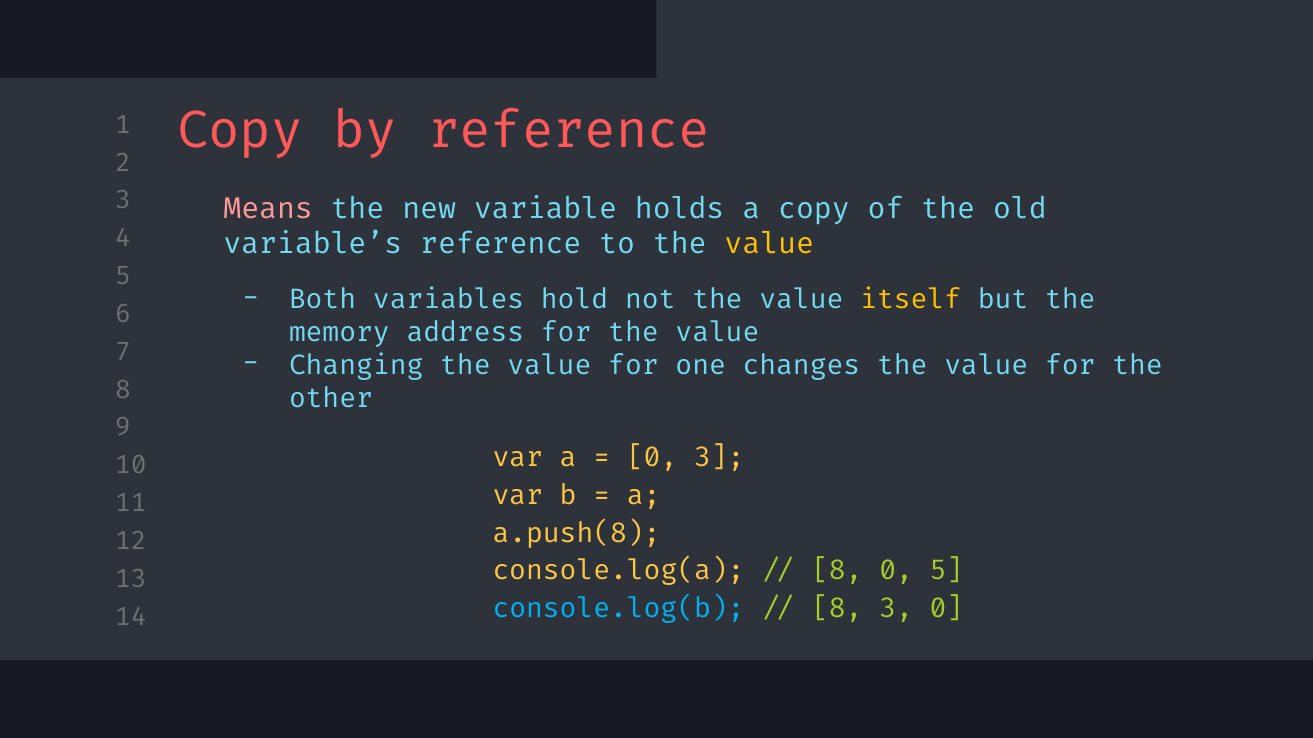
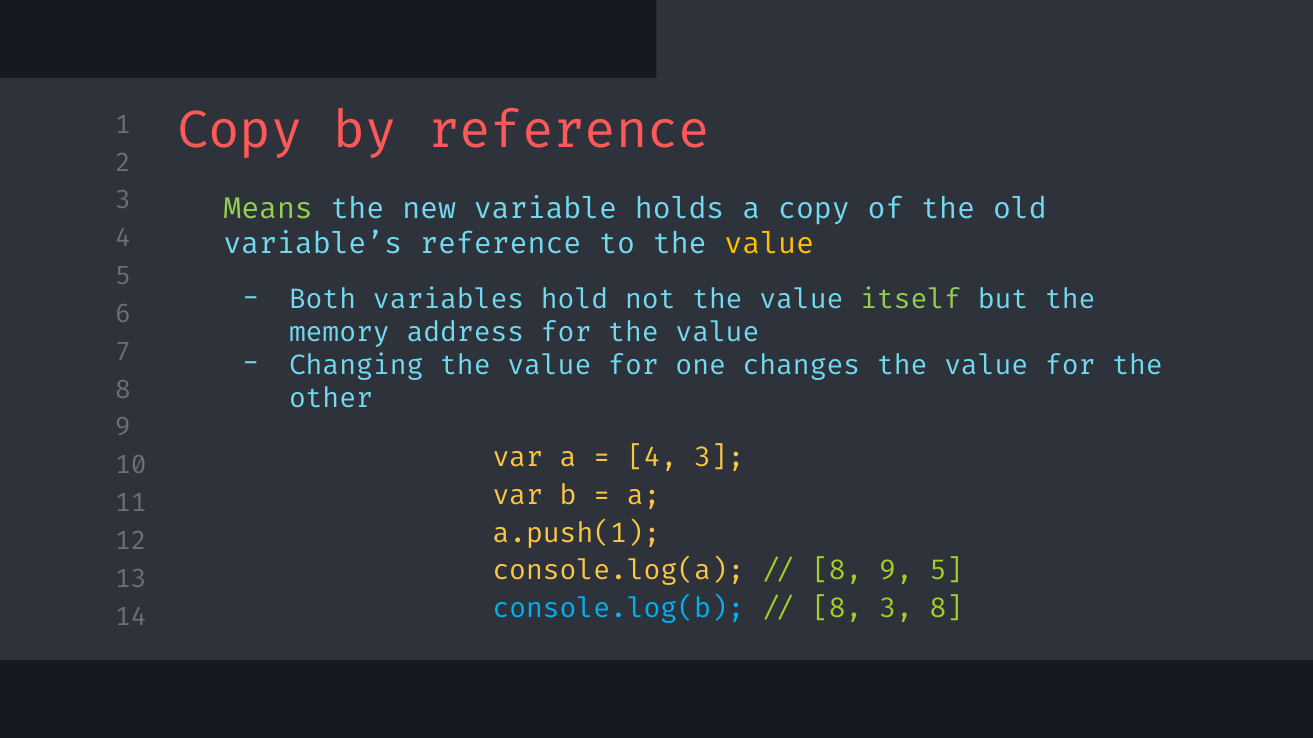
Means colour: pink -> light green
itself colour: yellow -> light green
0 at (652, 458): 0 -> 4
a.push(8: a.push(8 -> a.push(1
0 at (896, 571): 0 -> 9
3 0: 0 -> 8
